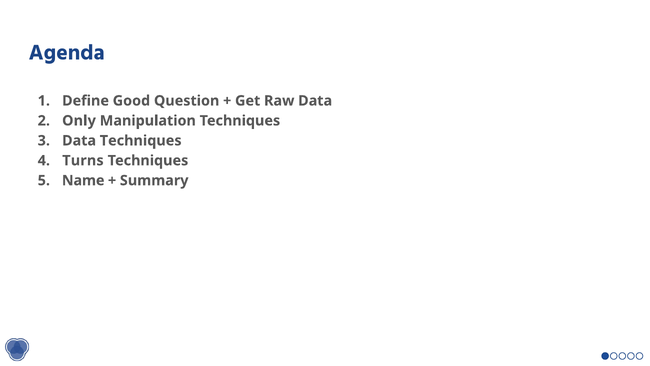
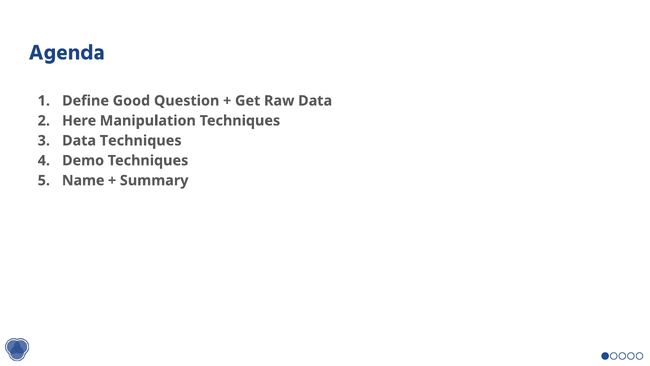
Only: Only -> Here
Turns: Turns -> Demo
